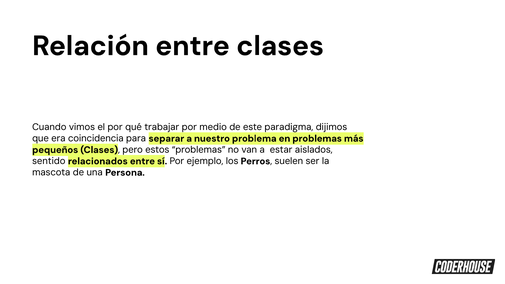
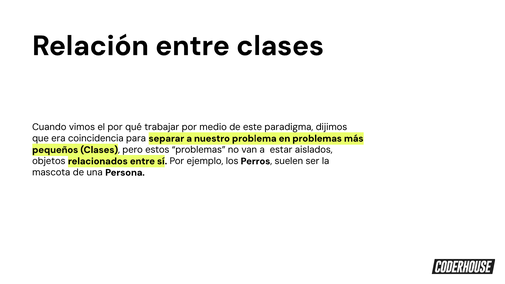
sentido: sentido -> objetos
